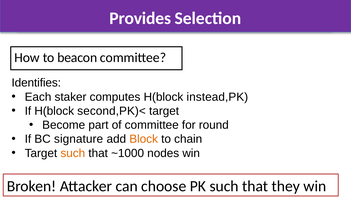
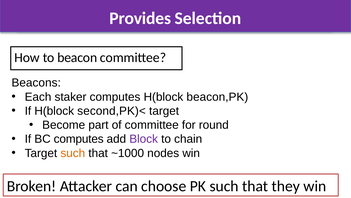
Identifies: Identifies -> Beacons
instead,PK: instead,PK -> beacon,PK
BC signature: signature -> computes
Block colour: orange -> purple
